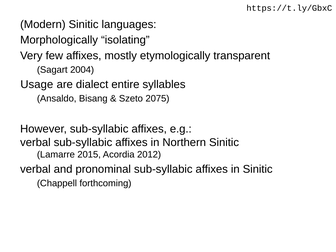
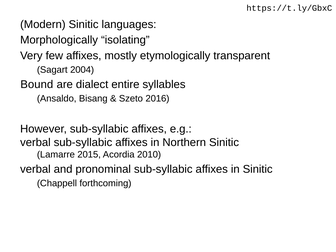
Usage: Usage -> Bound
2075: 2075 -> 2016
2012: 2012 -> 2010
